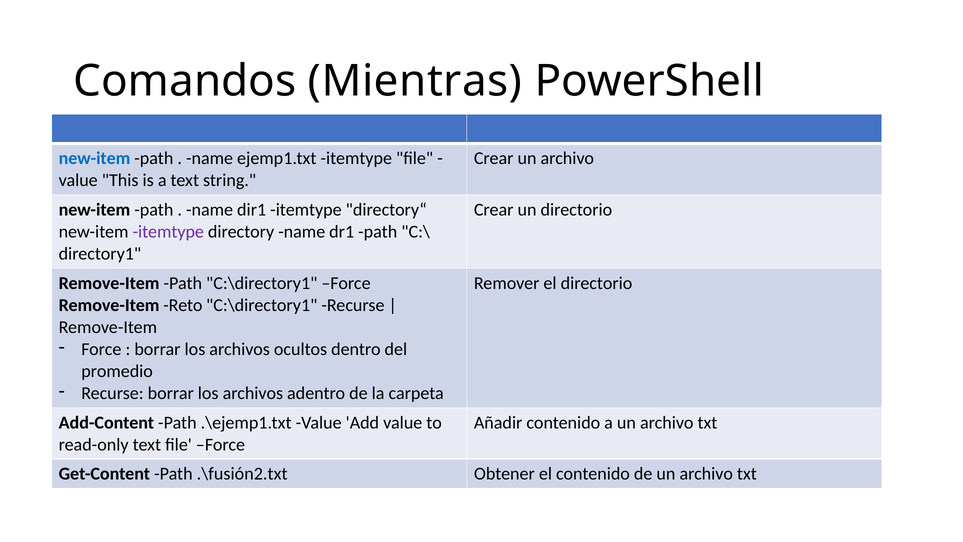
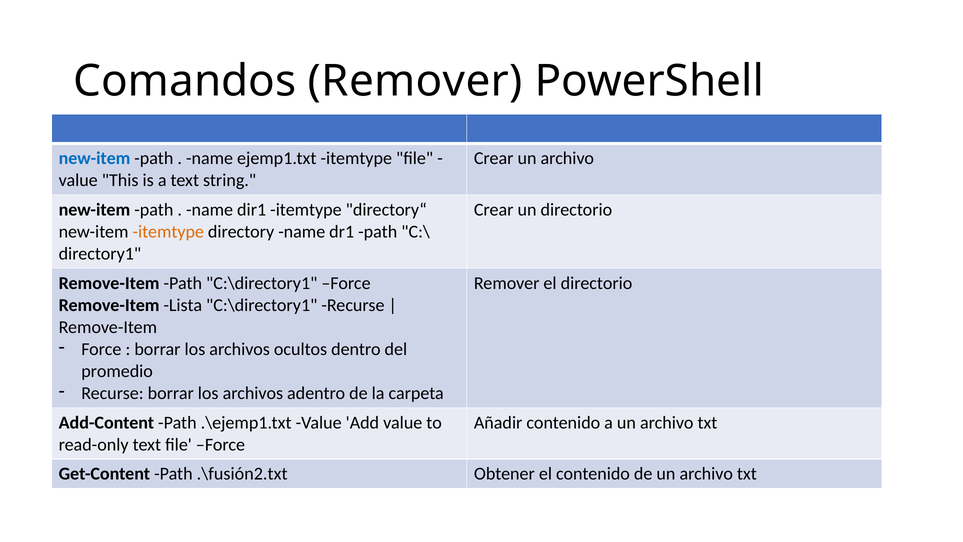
Comandos Mientras: Mientras -> Remover
itemtype at (168, 232) colour: purple -> orange
Reto: Reto -> Lista
